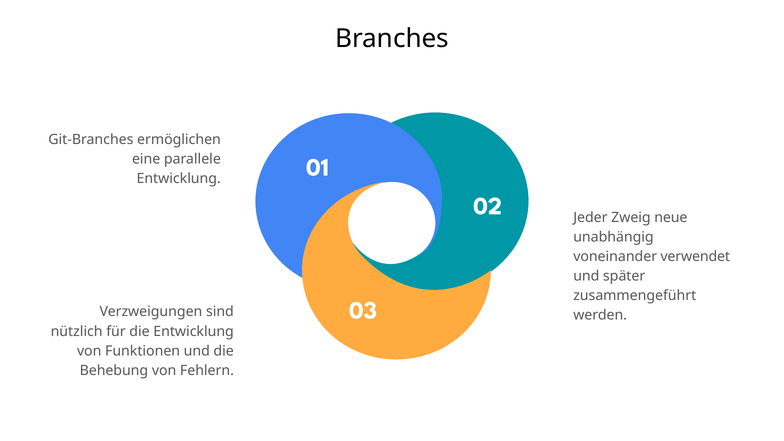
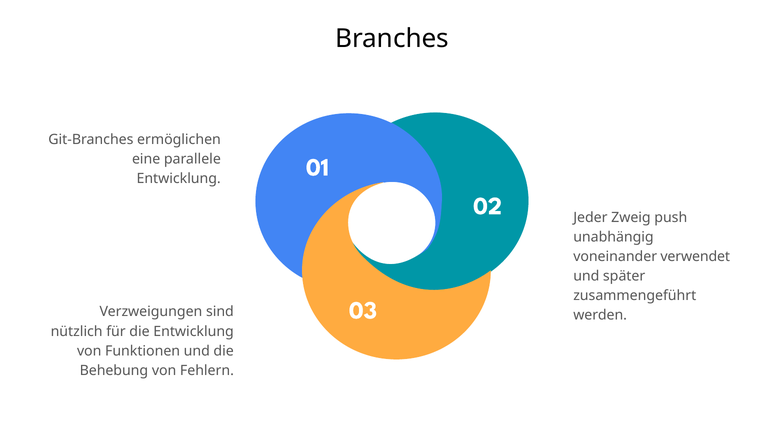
neue: neue -> push
